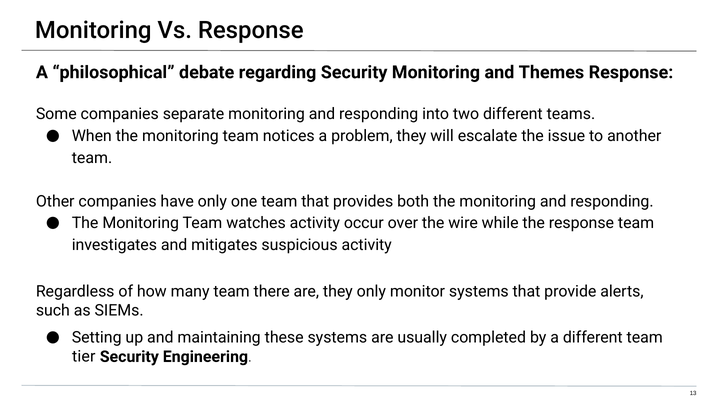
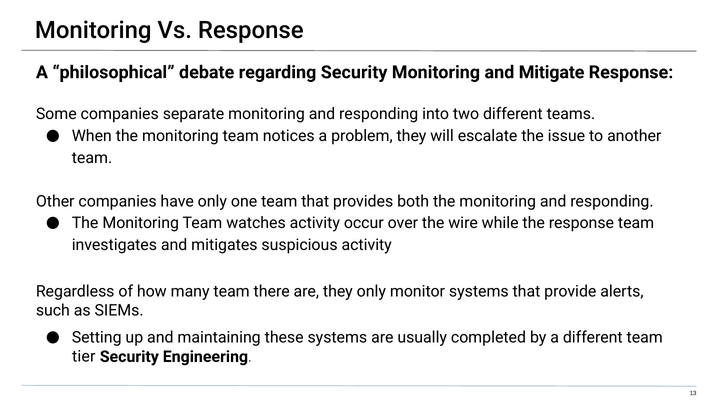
Themes: Themes -> Mitigate
